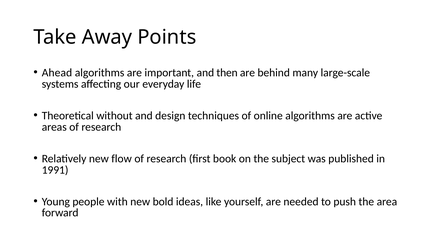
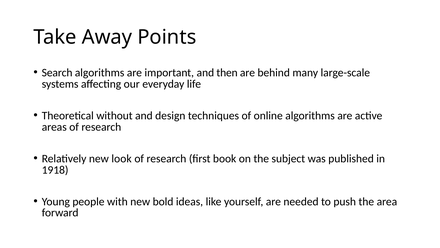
Ahead: Ahead -> Search
flow: flow -> look
1991: 1991 -> 1918
